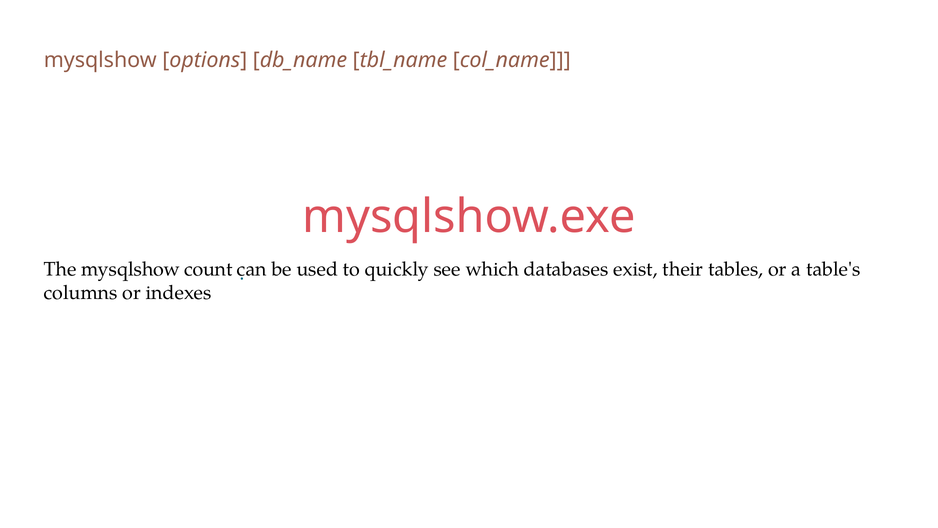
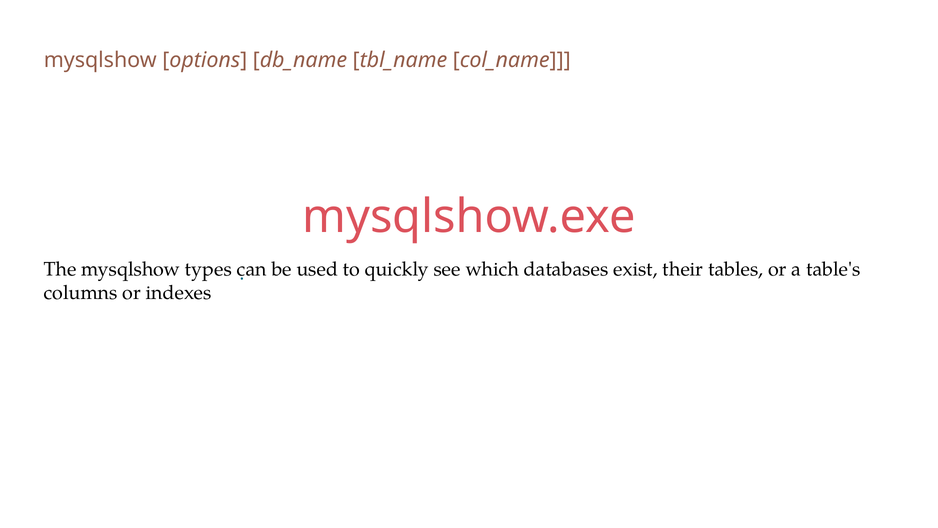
count: count -> types
